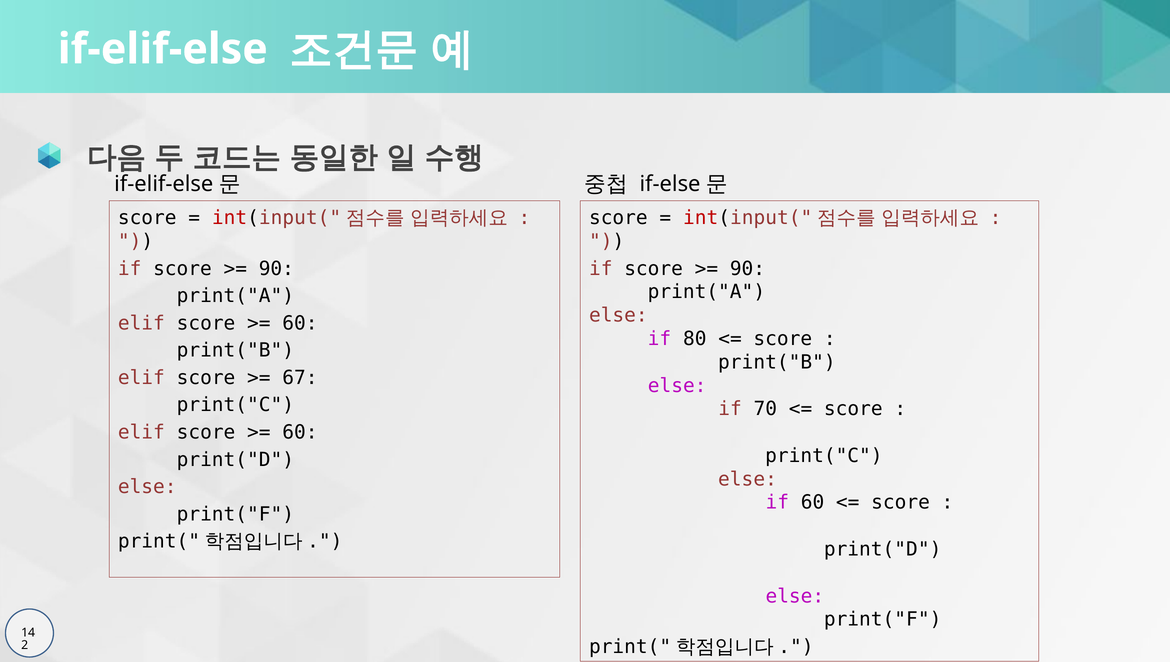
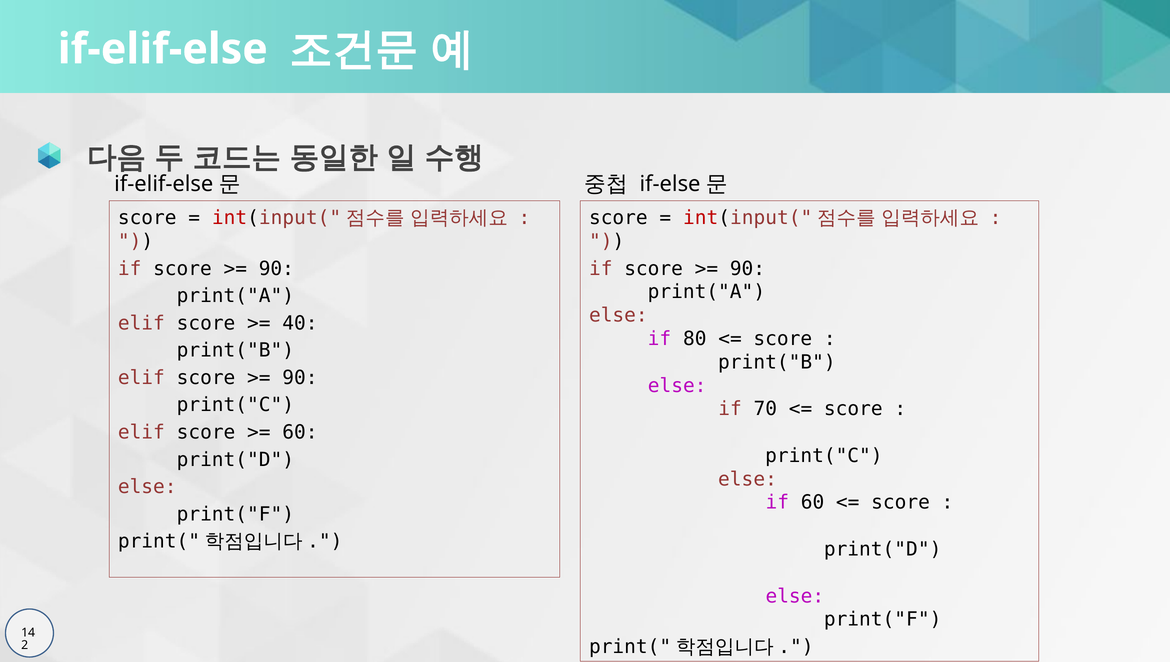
60 at (300, 323): 60 -> 40
67 at (300, 377): 67 -> 90
